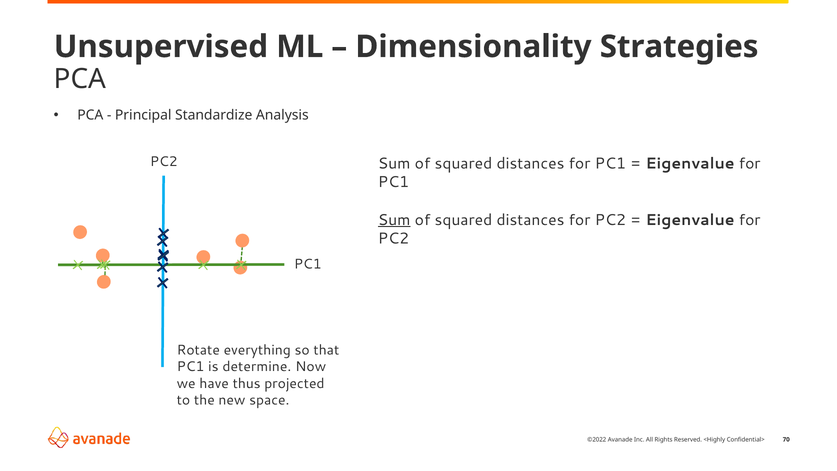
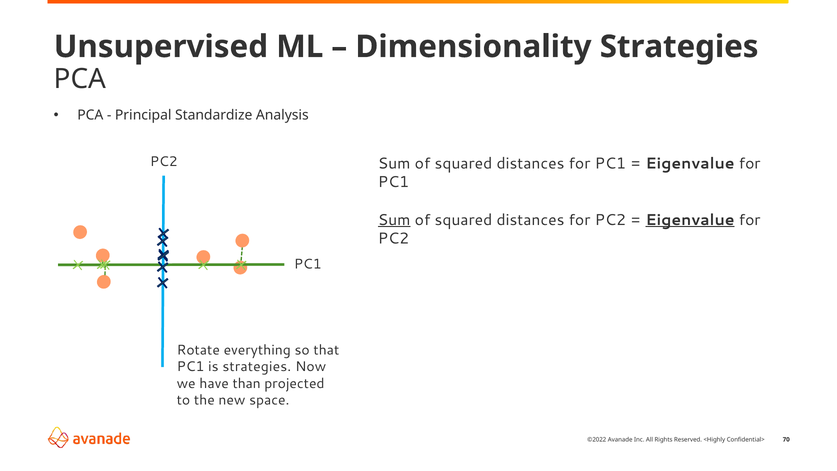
Eigenvalue at (690, 220) underline: none -> present
is determine: determine -> strategies
thus: thus -> than
